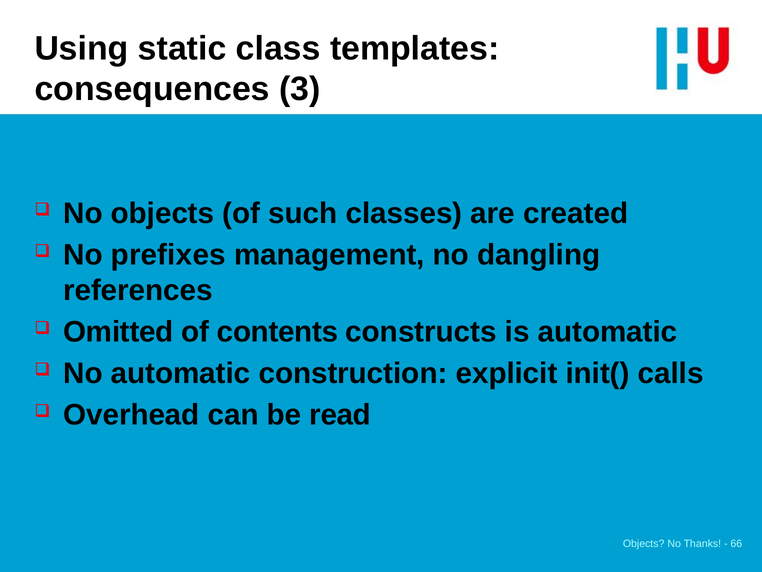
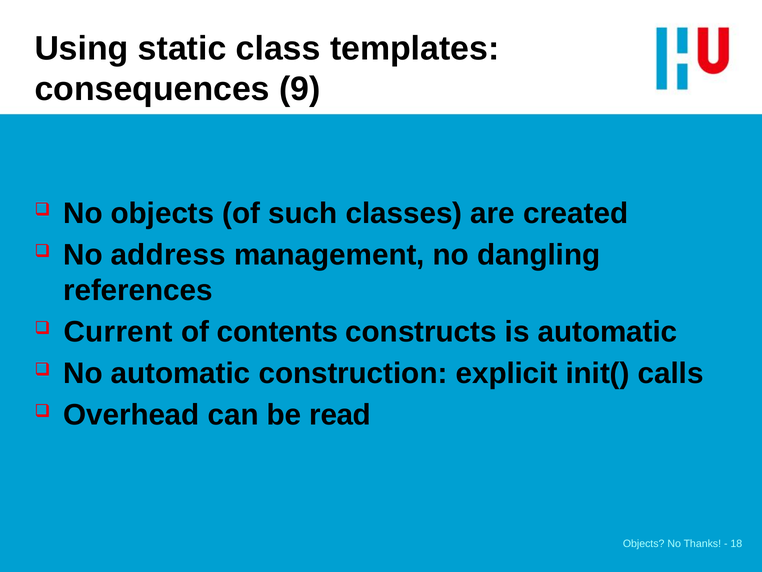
3: 3 -> 9
prefixes: prefixes -> address
Omitted: Omitted -> Current
66: 66 -> 18
